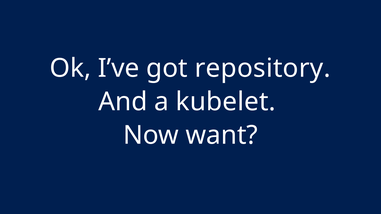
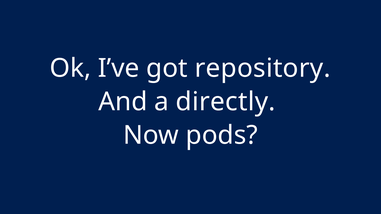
kubelet: kubelet -> directly
want: want -> pods
